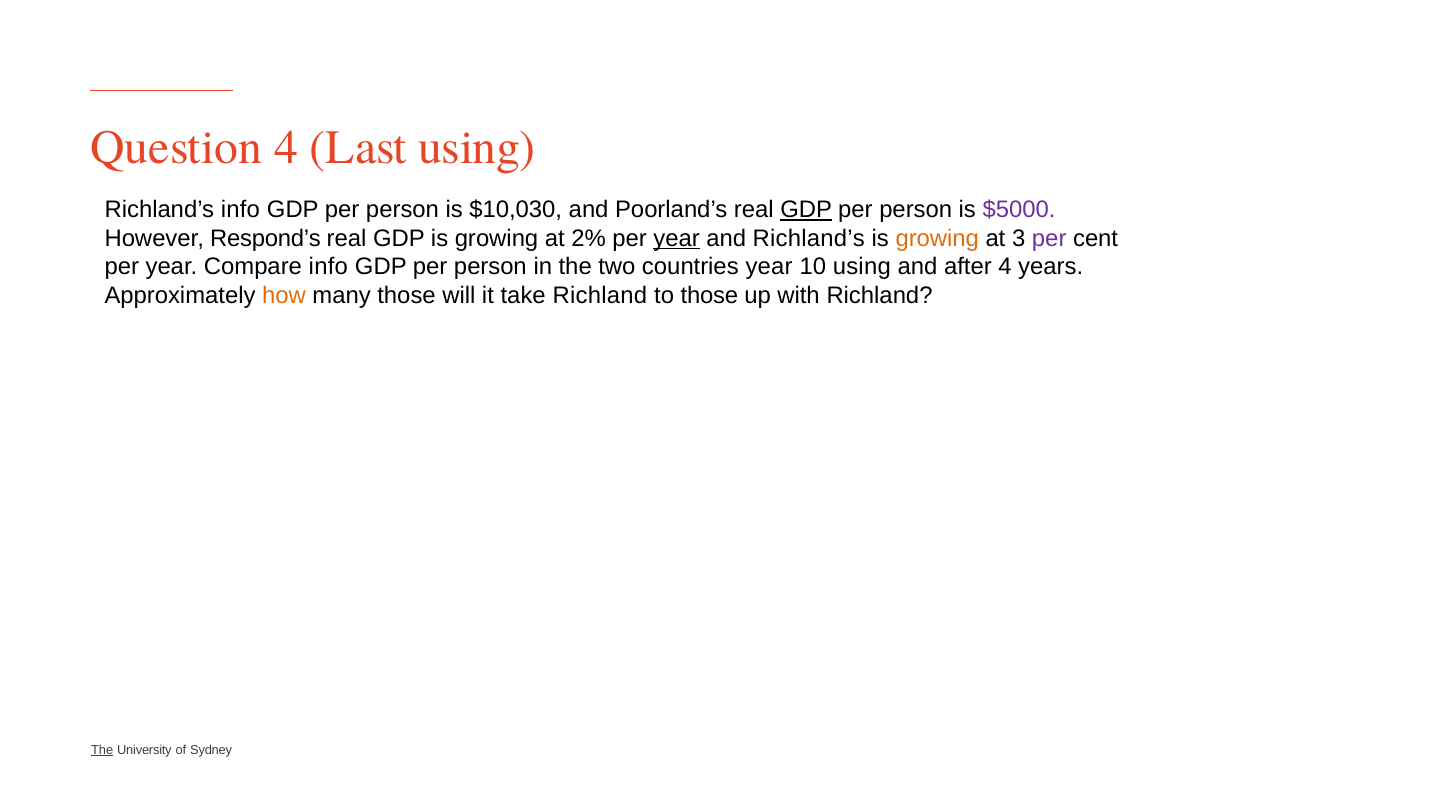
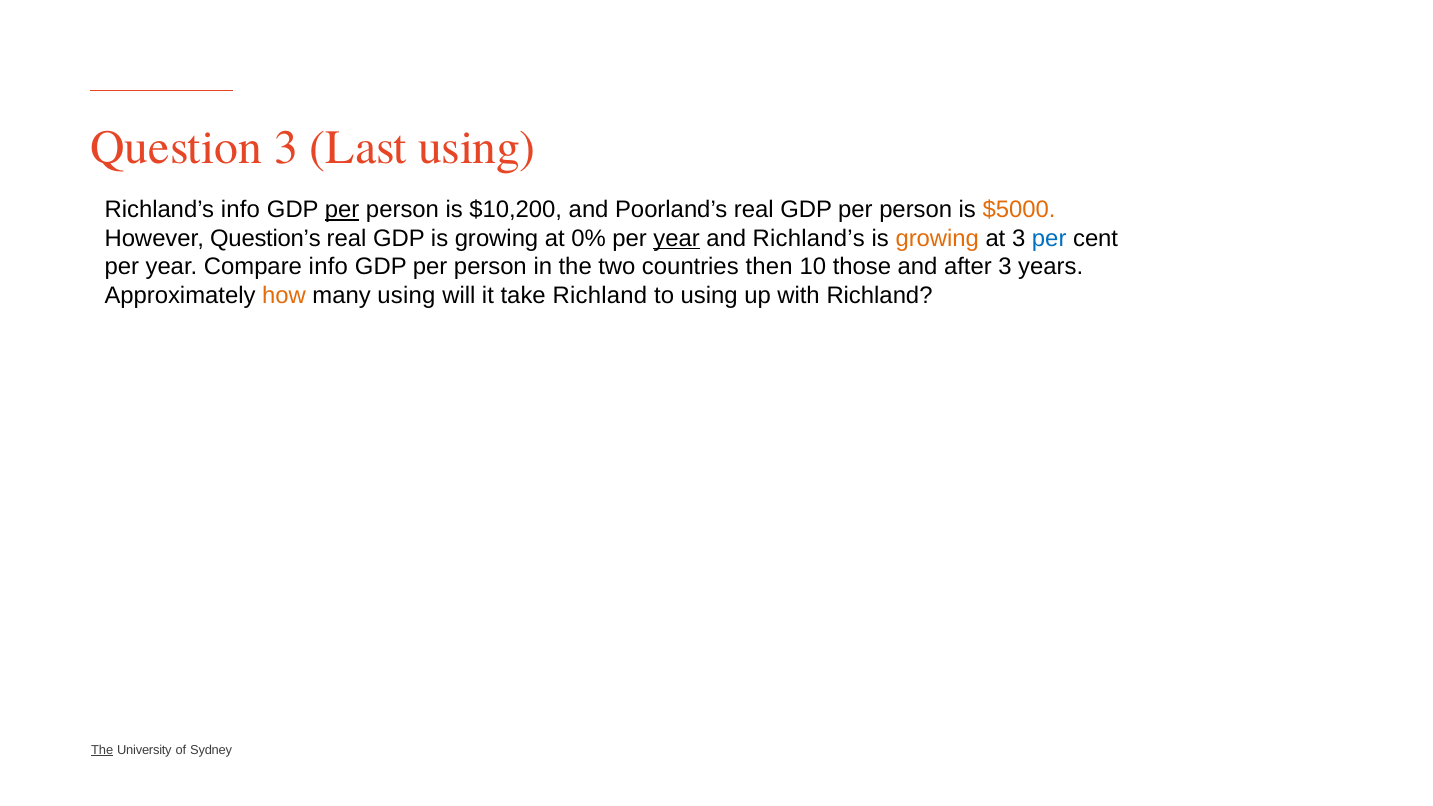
Question 4: 4 -> 3
per at (342, 210) underline: none -> present
$10,030: $10,030 -> $10,200
GDP at (806, 210) underline: present -> none
$5000 colour: purple -> orange
Respond’s: Respond’s -> Question’s
2%: 2% -> 0%
per at (1049, 238) colour: purple -> blue
countries year: year -> then
10 using: using -> those
after 4: 4 -> 3
many those: those -> using
to those: those -> using
